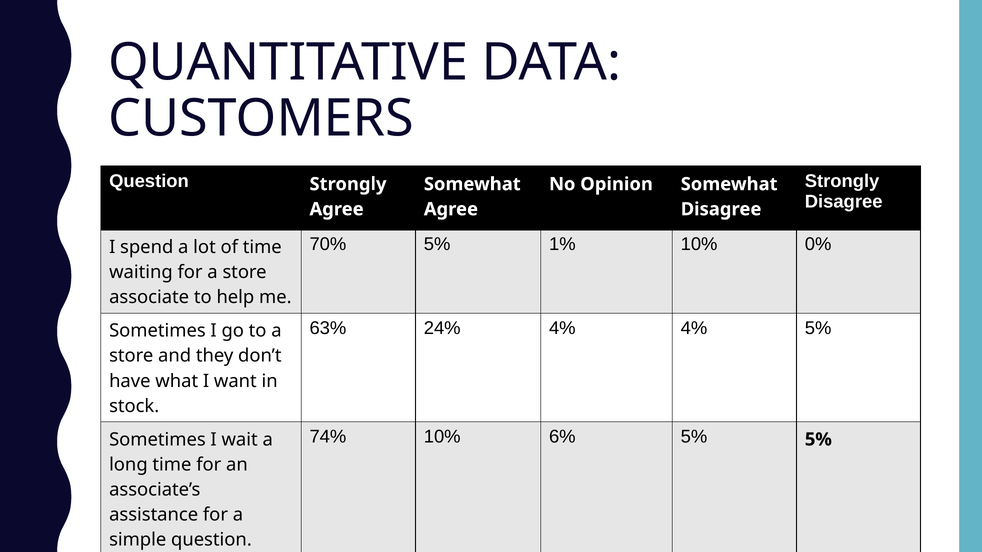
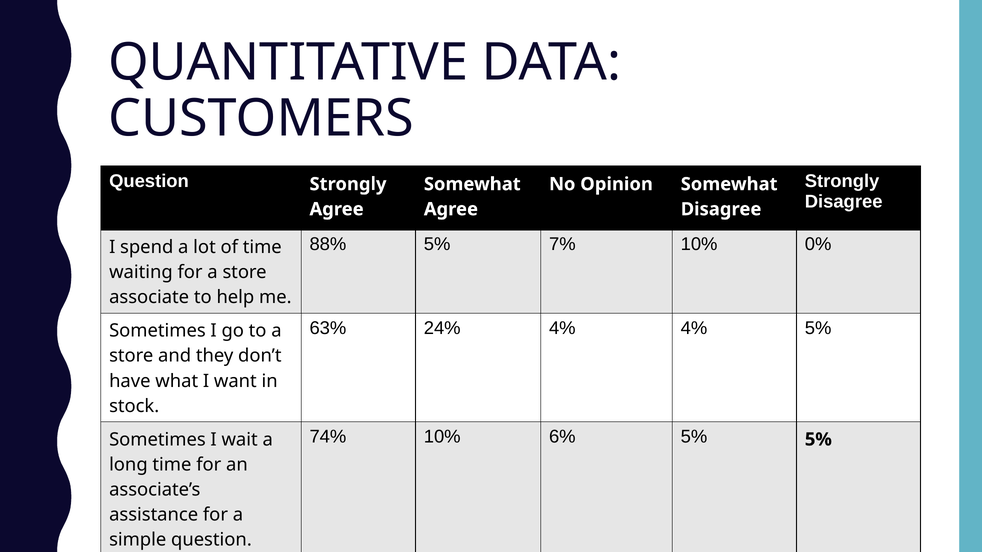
70%: 70% -> 88%
1%: 1% -> 7%
